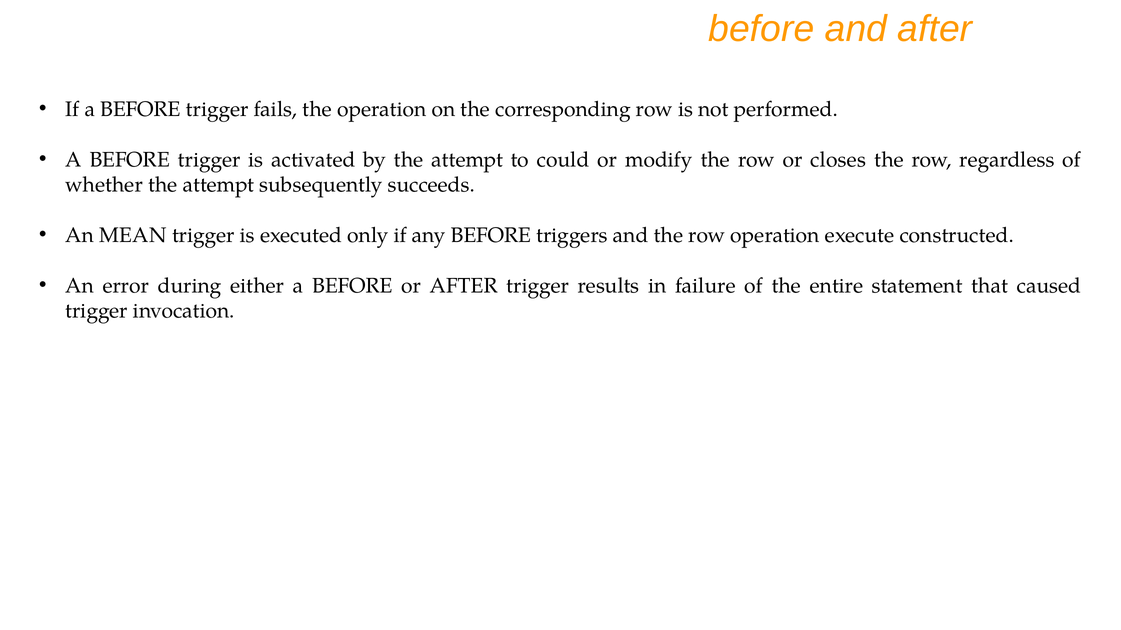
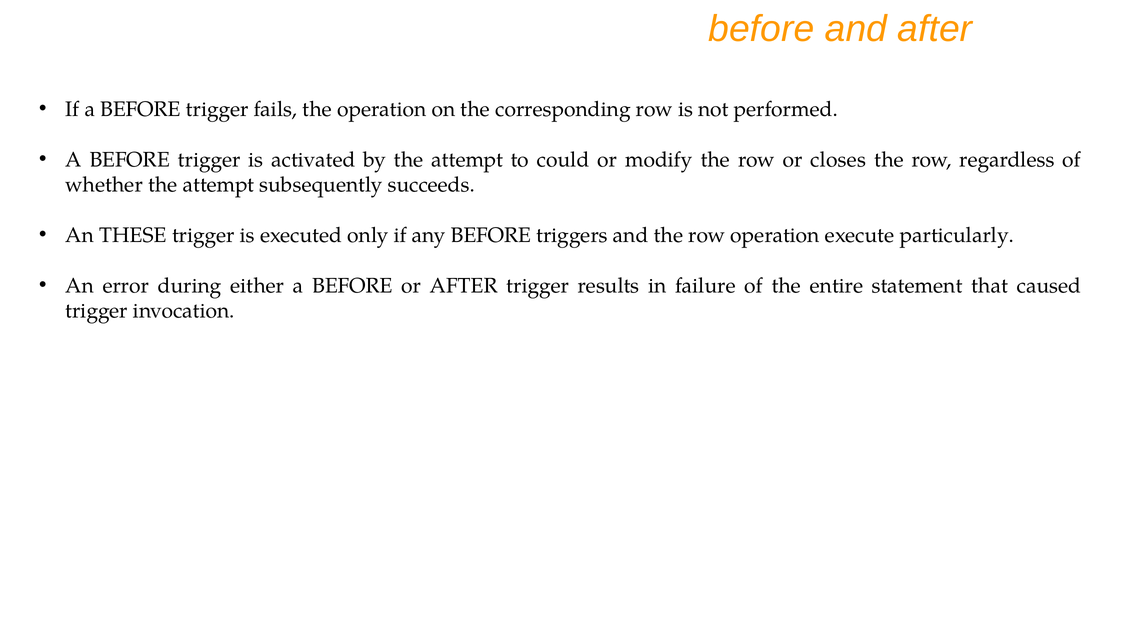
MEAN: MEAN -> THESE
constructed: constructed -> particularly
